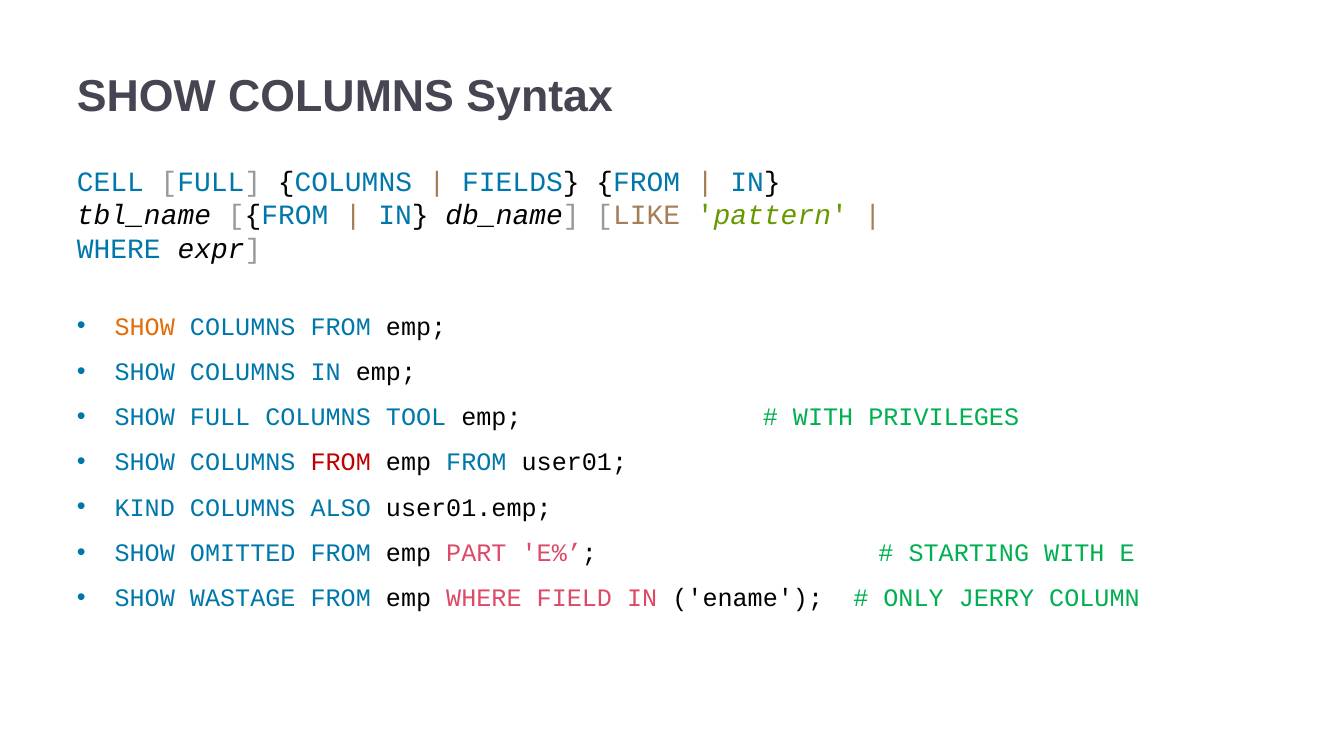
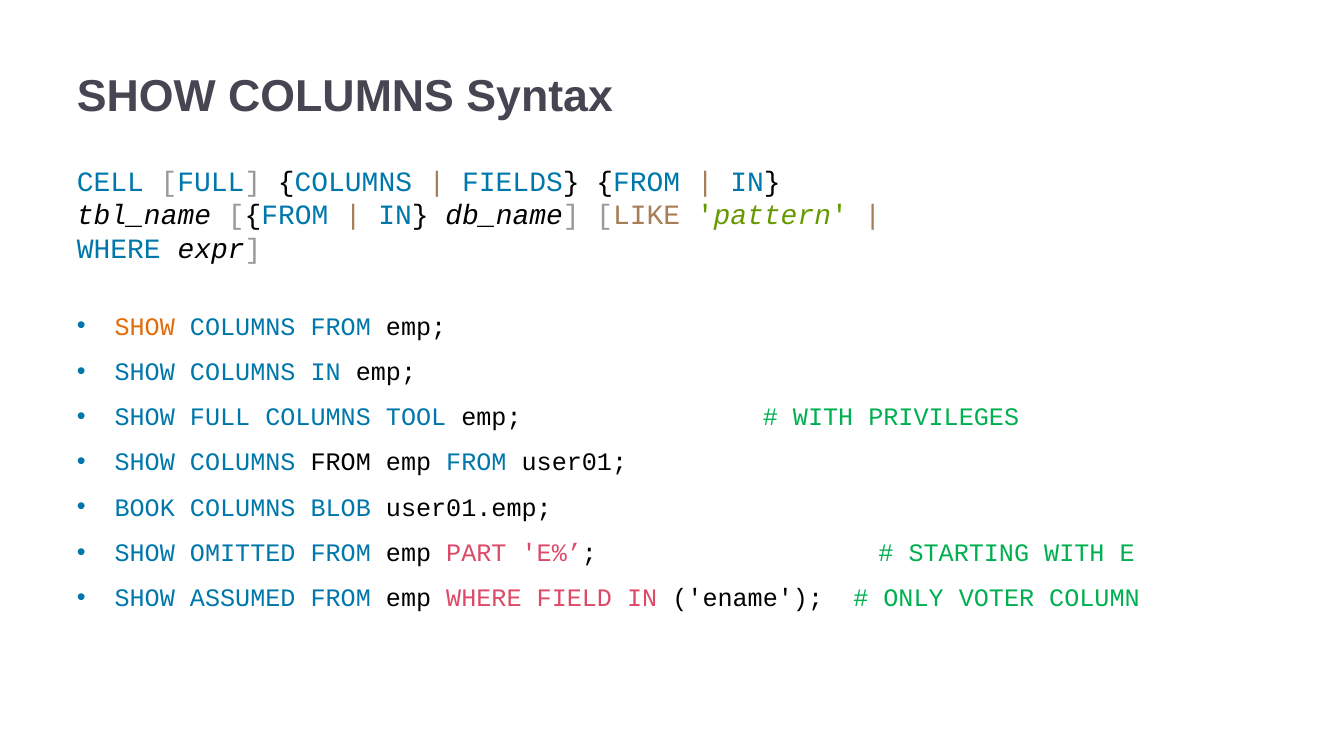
FROM at (341, 462) colour: red -> black
KIND: KIND -> BOOK
ALSO: ALSO -> BLOB
WASTAGE: WASTAGE -> ASSUMED
JERRY: JERRY -> VOTER
